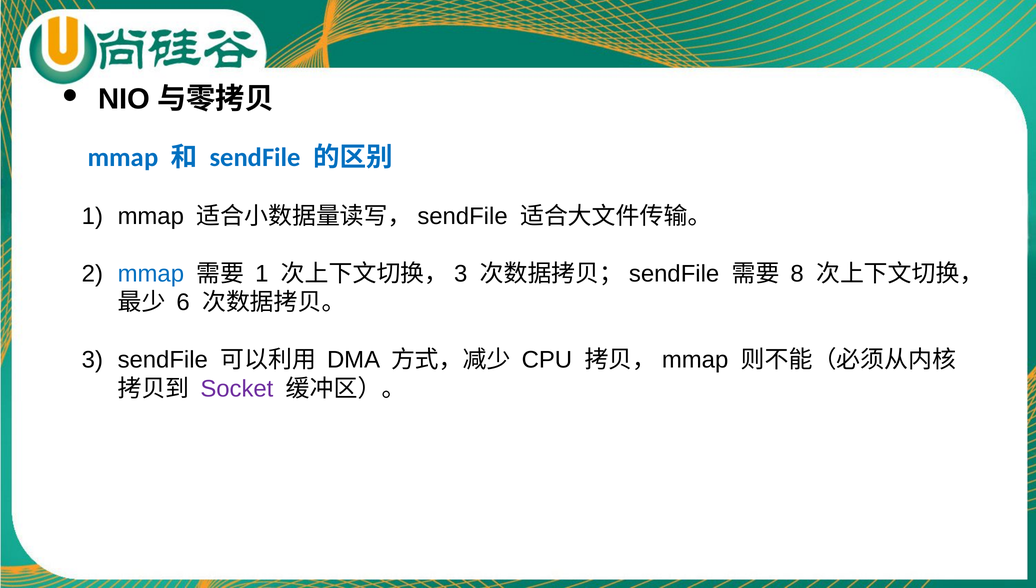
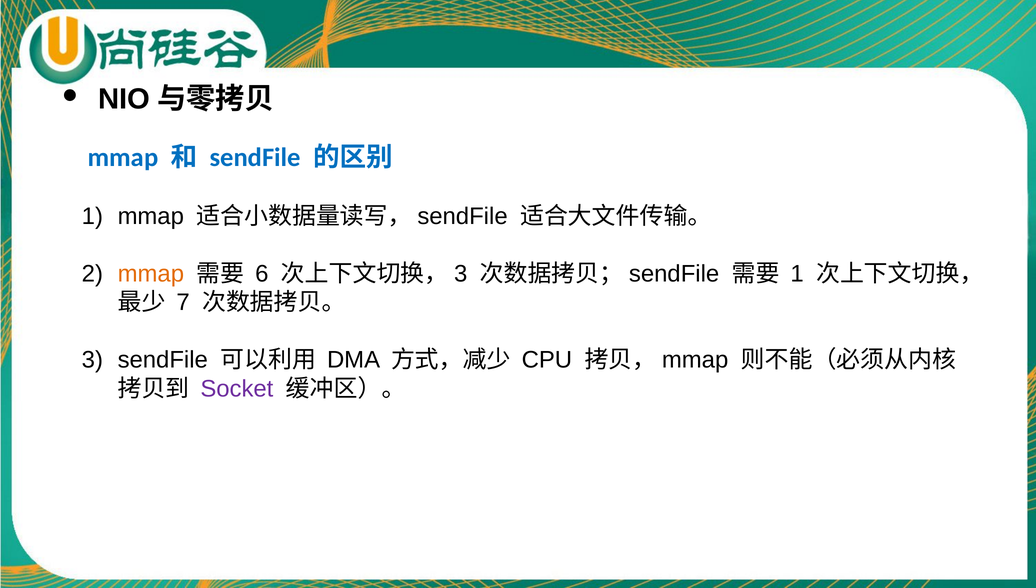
mmap at (151, 274) colour: blue -> orange
1 at (262, 274): 1 -> 6
8 at (797, 274): 8 -> 1
6: 6 -> 7
